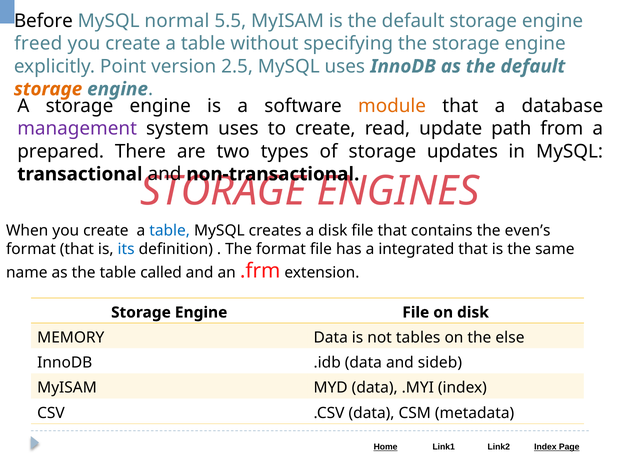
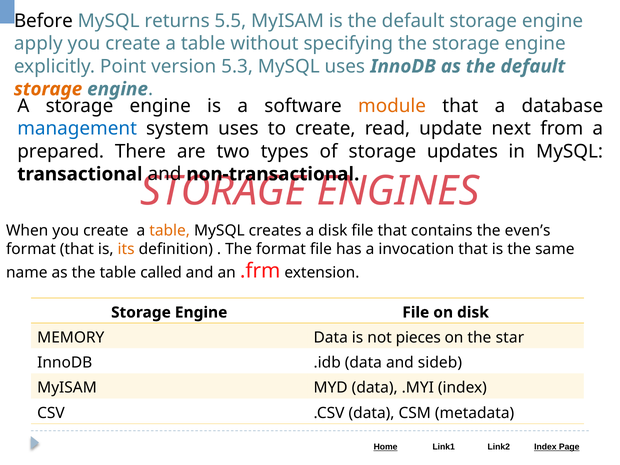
normal: normal -> returns
freed: freed -> apply
2.5: 2.5 -> 5.3
management colour: purple -> blue
path: path -> next
table at (170, 230) colour: blue -> orange
its colour: blue -> orange
integrated: integrated -> invocation
tables: tables -> pieces
else: else -> star
